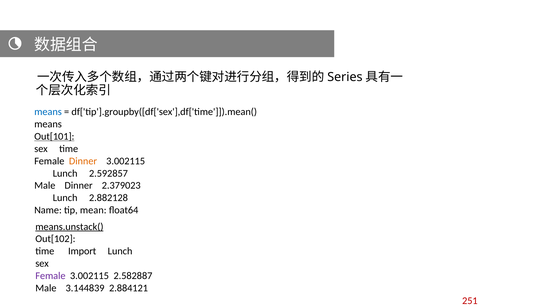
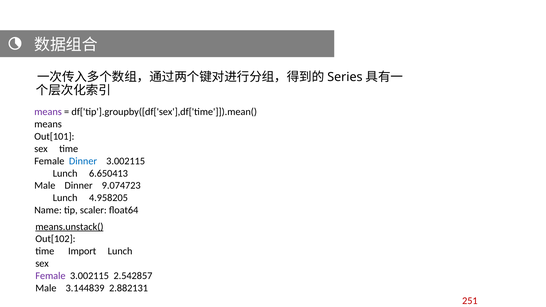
means at (48, 112) colour: blue -> purple
Out[101 underline: present -> none
Dinner at (83, 161) colour: orange -> blue
2.592857: 2.592857 -> 6.650413
2.379023: 2.379023 -> 9.074723
2.882128: 2.882128 -> 4.958205
mean: mean -> scaler
2.582887: 2.582887 -> 2.542857
2.884121: 2.884121 -> 2.882131
